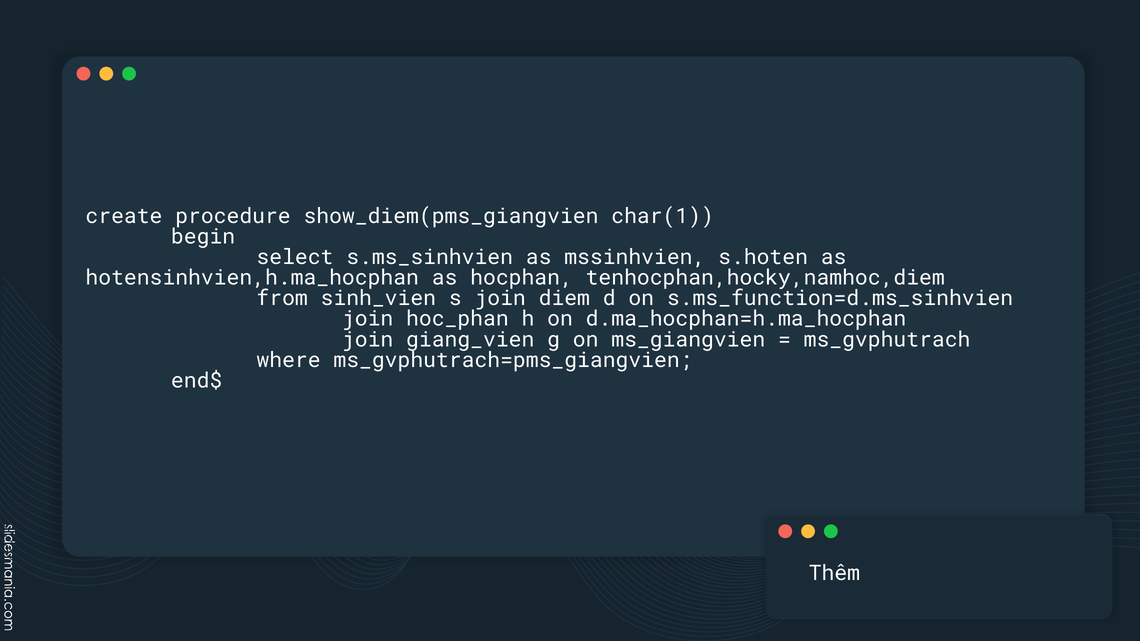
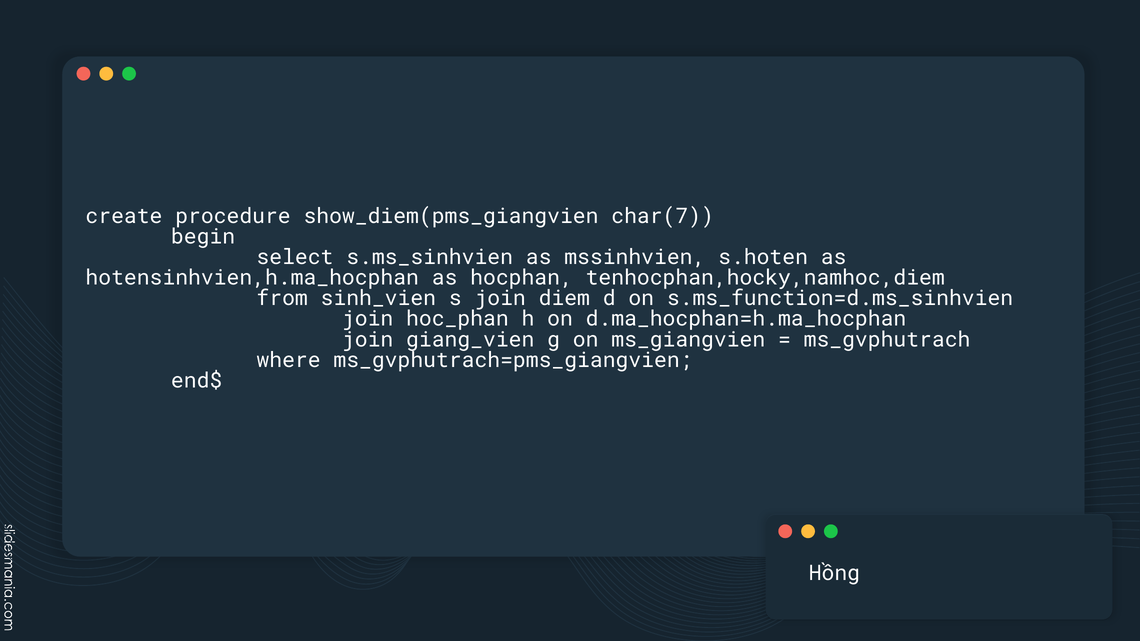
char(1: char(1 -> char(7
Thêm: Thêm -> Hồng
